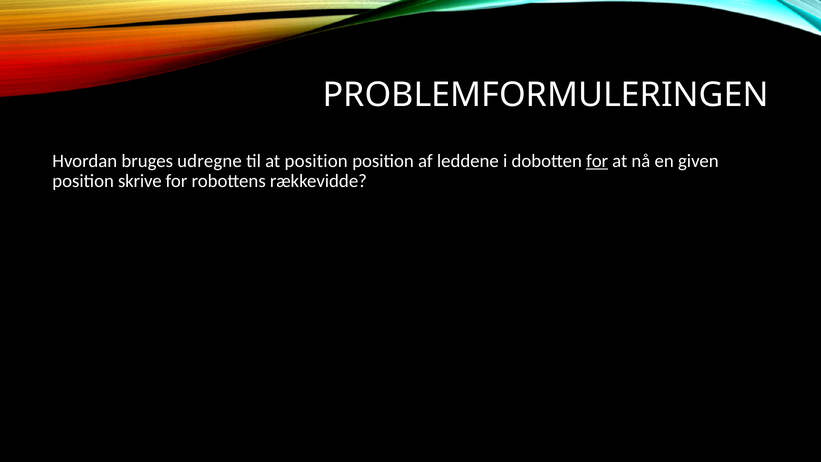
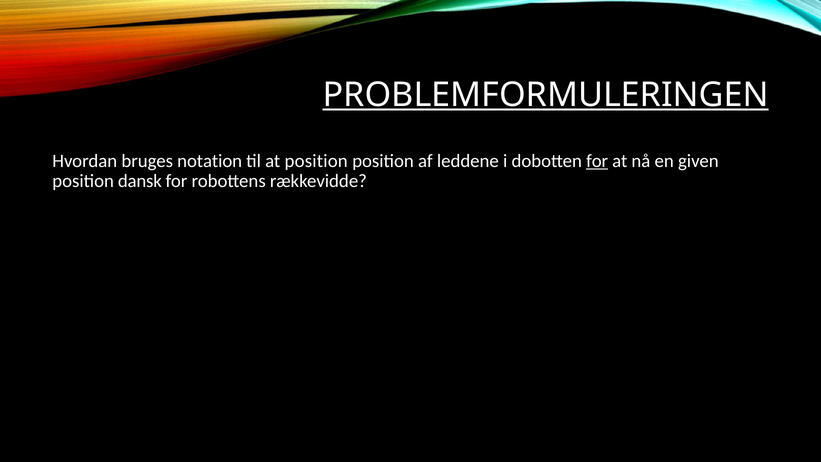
PROBLEMFORMULERINGEN underline: none -> present
udregne: udregne -> notation
skrive: skrive -> dansk
